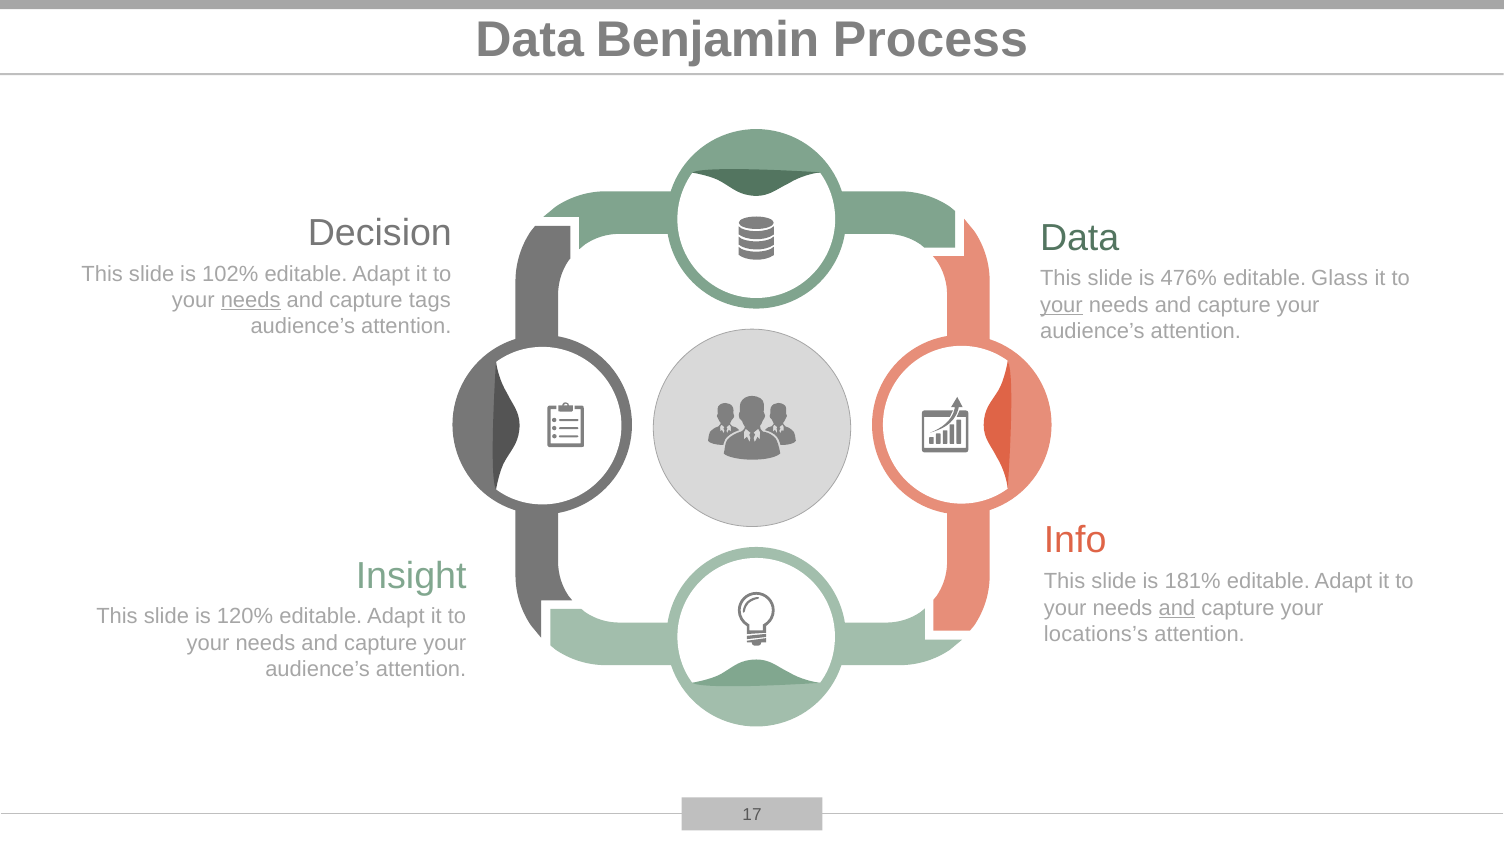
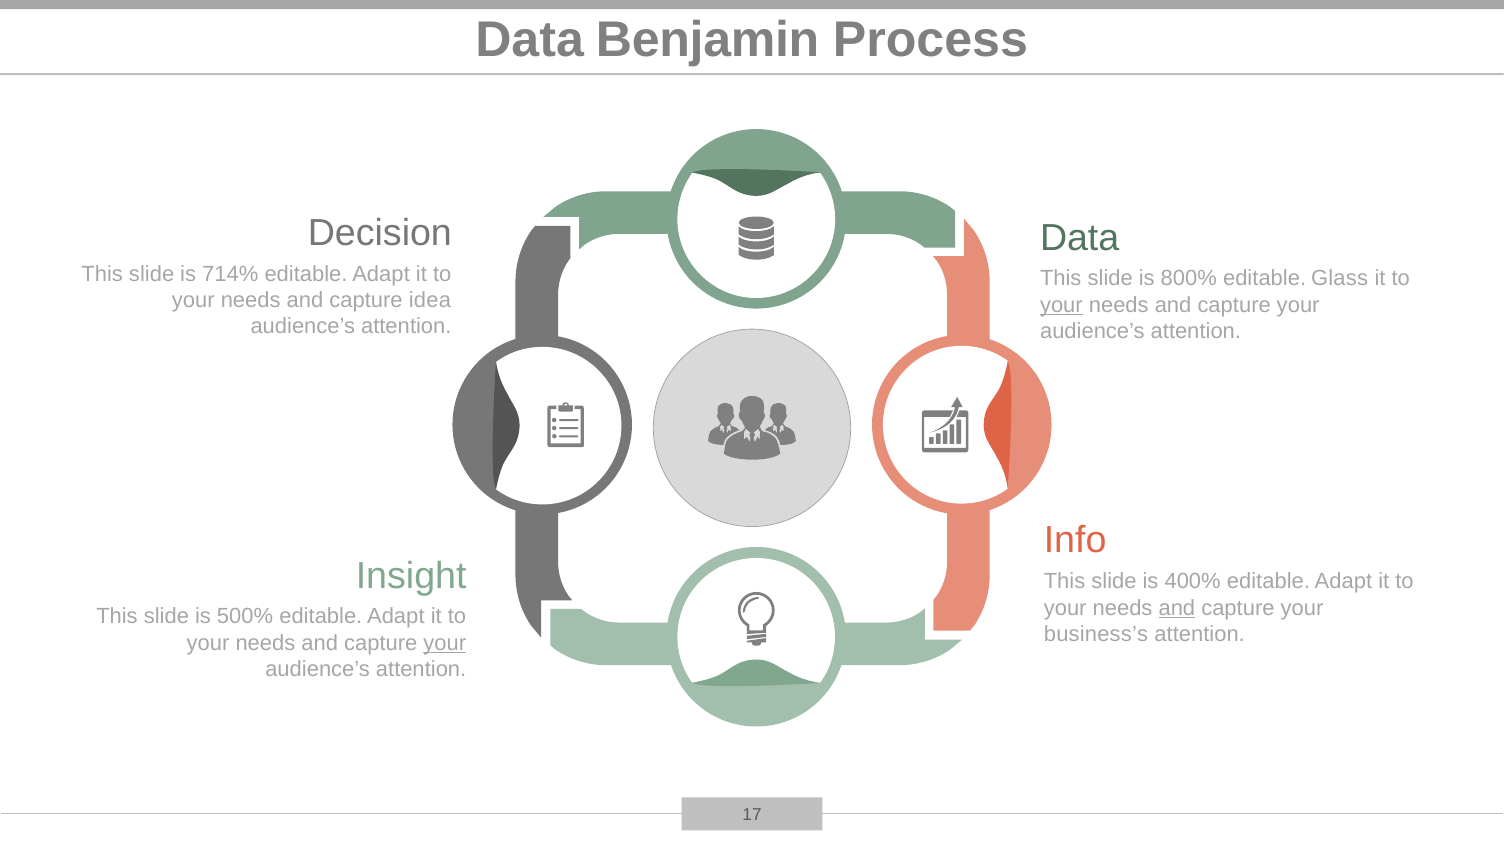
102%: 102% -> 714%
476%: 476% -> 800%
needs at (251, 300) underline: present -> none
tags: tags -> idea
181%: 181% -> 400%
120%: 120% -> 500%
locations’s: locations’s -> business’s
your at (445, 643) underline: none -> present
